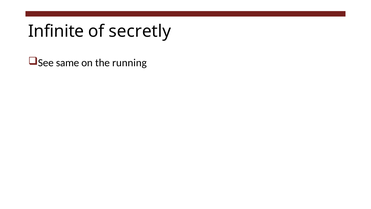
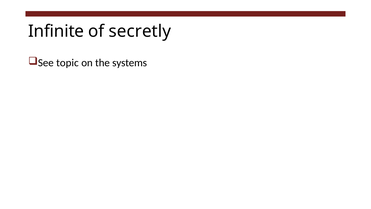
same: same -> topic
running: running -> systems
